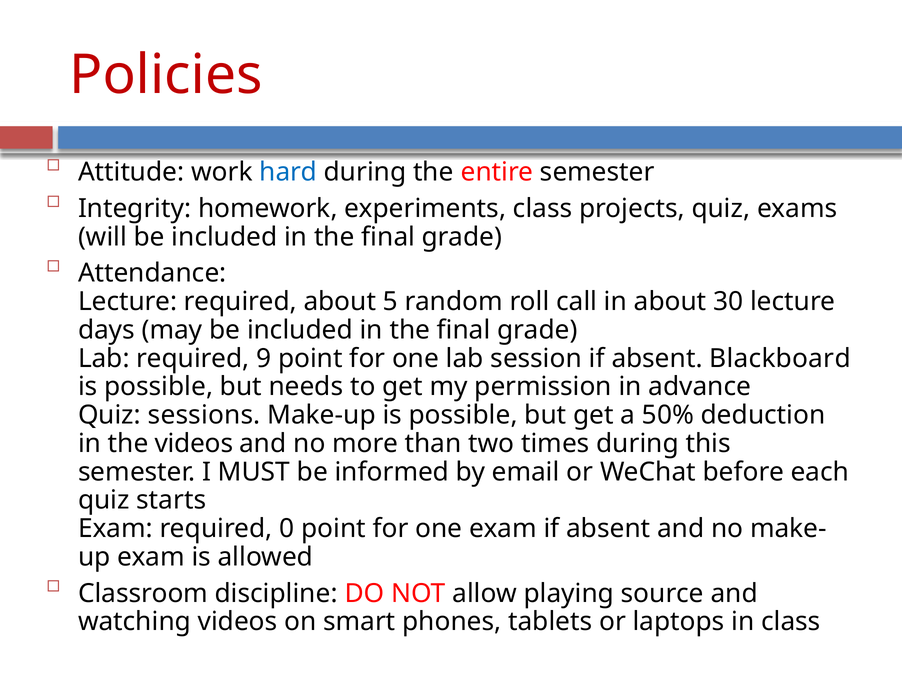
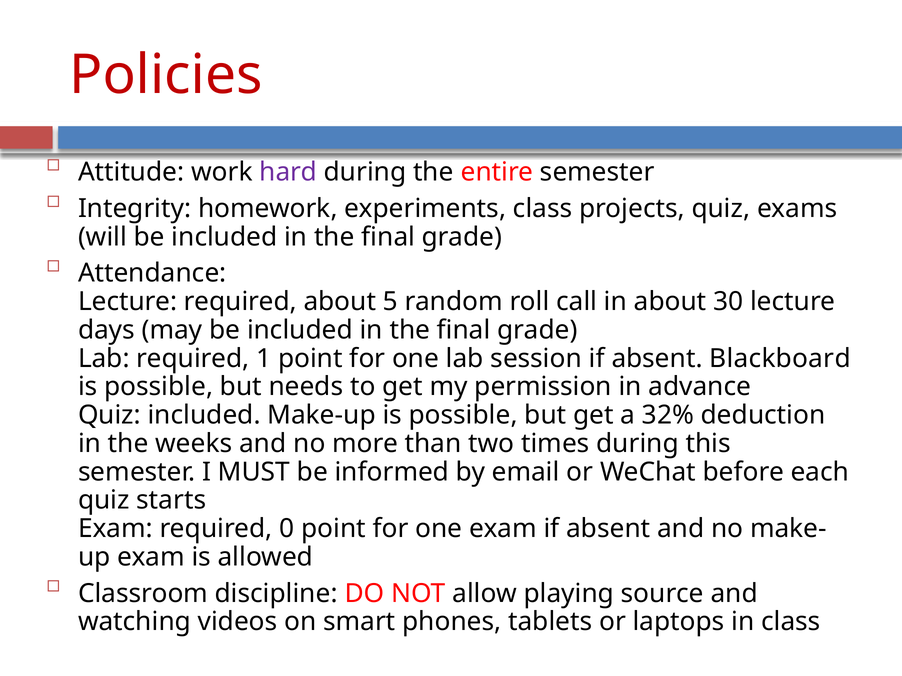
hard colour: blue -> purple
9: 9 -> 1
Quiz sessions: sessions -> included
50%: 50% -> 32%
the videos: videos -> weeks
